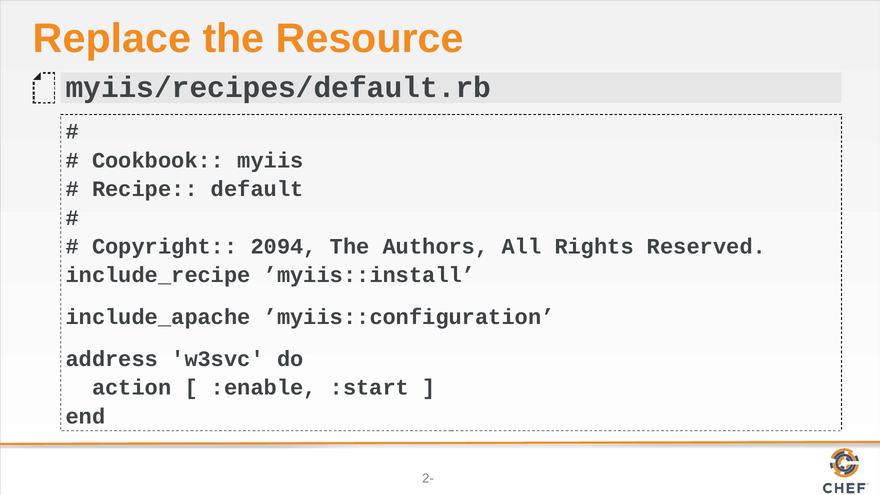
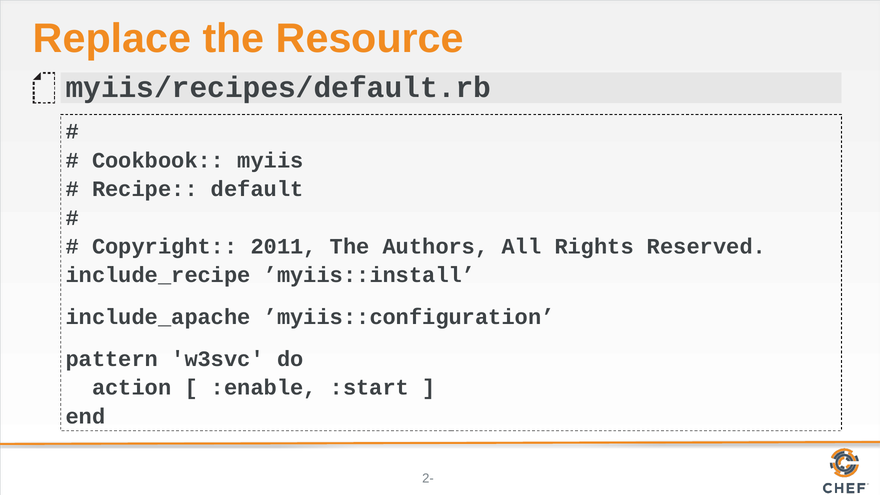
2094: 2094 -> 2011
address: address -> pattern
